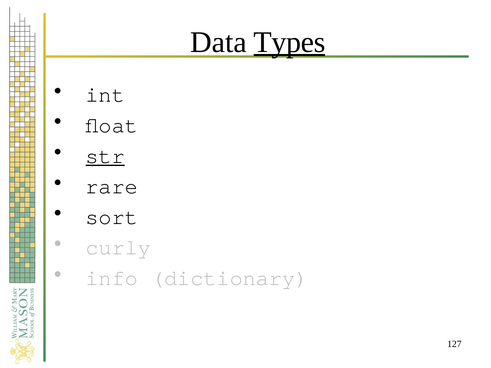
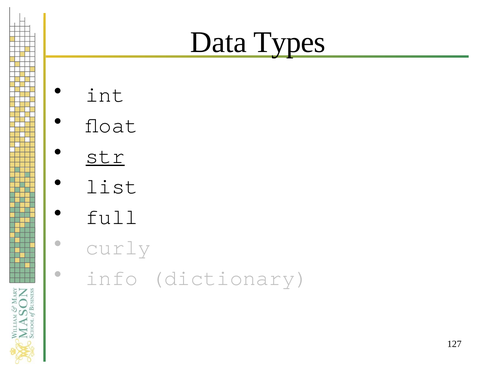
Types underline: present -> none
rare: rare -> list
sort: sort -> full
